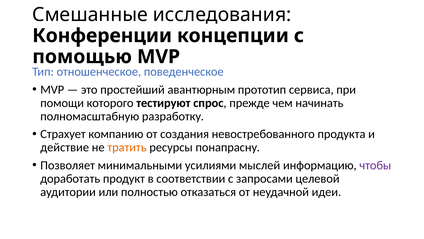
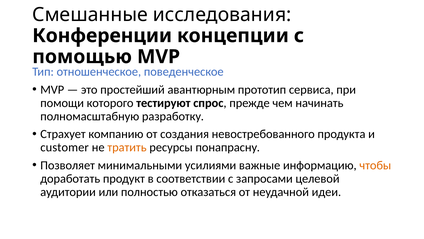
действие: действие -> customer
мыслей: мыслей -> важные
чтобы colour: purple -> orange
